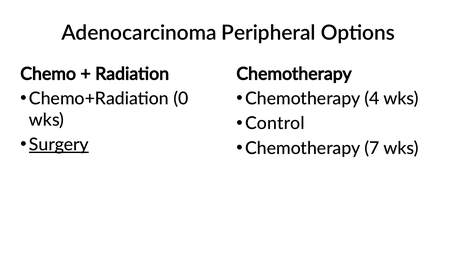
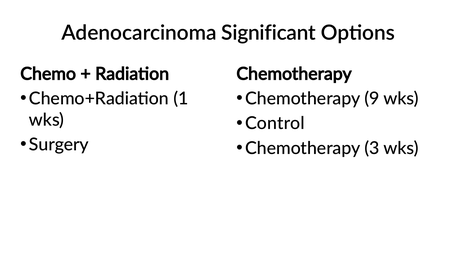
Peripheral: Peripheral -> Significant
0: 0 -> 1
4: 4 -> 9
Surgery underline: present -> none
7: 7 -> 3
